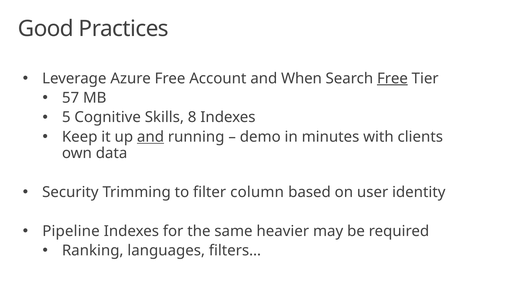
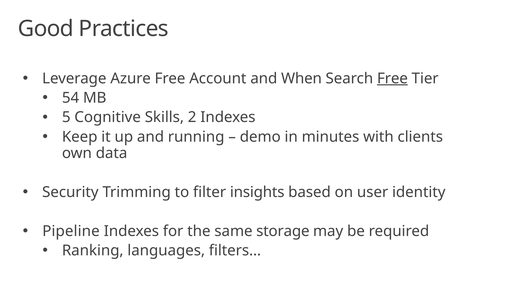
57: 57 -> 54
8: 8 -> 2
and at (151, 137) underline: present -> none
column: column -> insights
heavier: heavier -> storage
